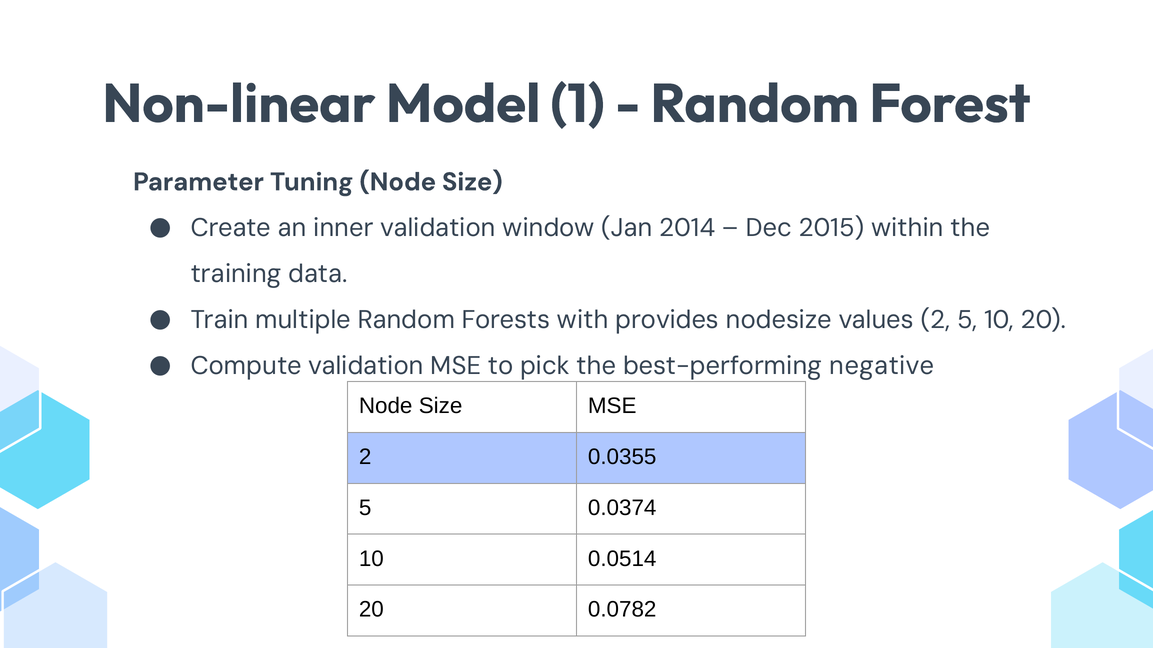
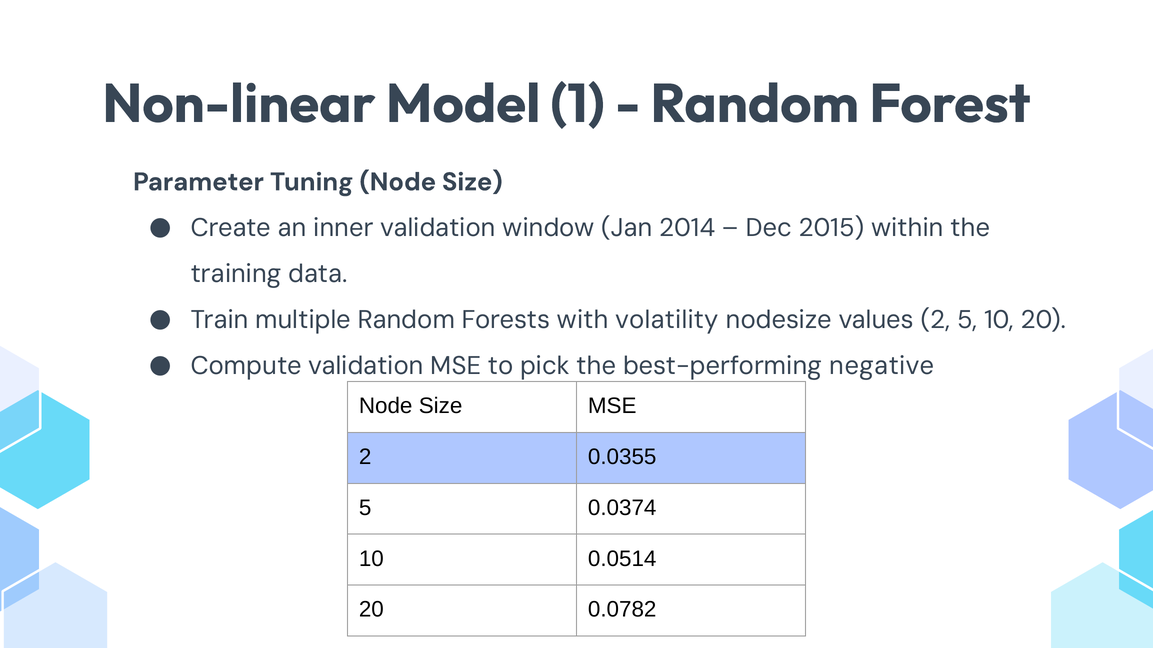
provides: provides -> volatility
